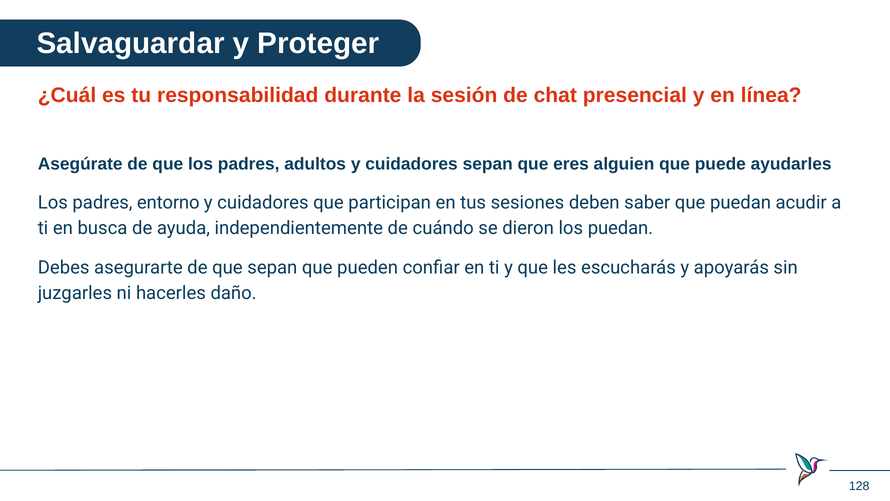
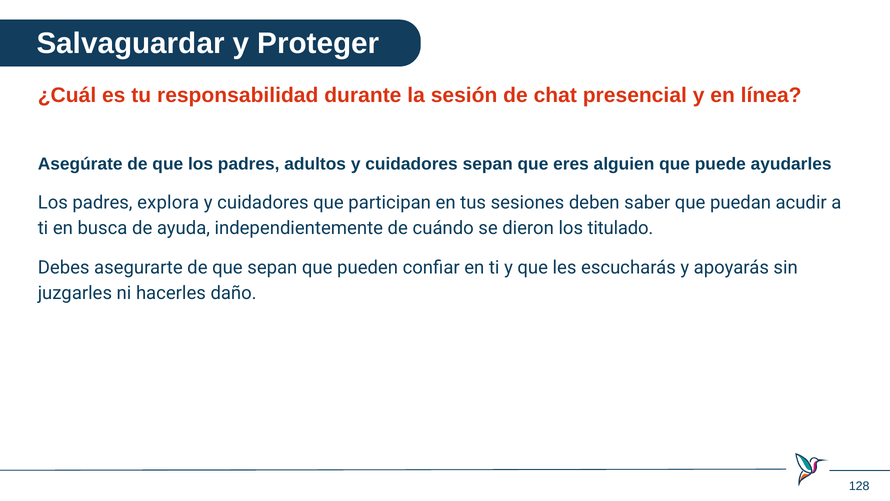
entorno: entorno -> explora
los puedan: puedan -> titulado
